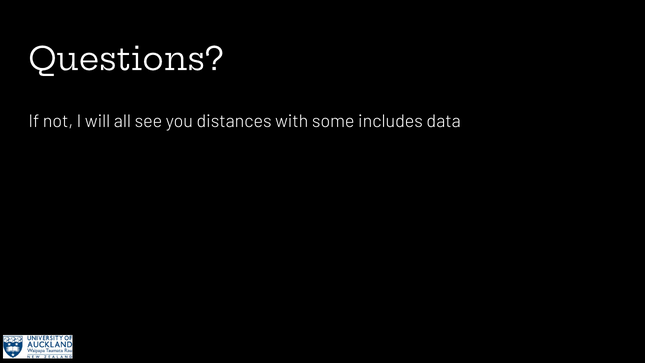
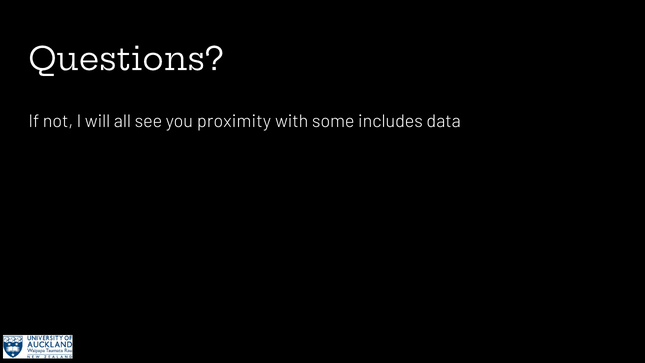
distances: distances -> proximity
